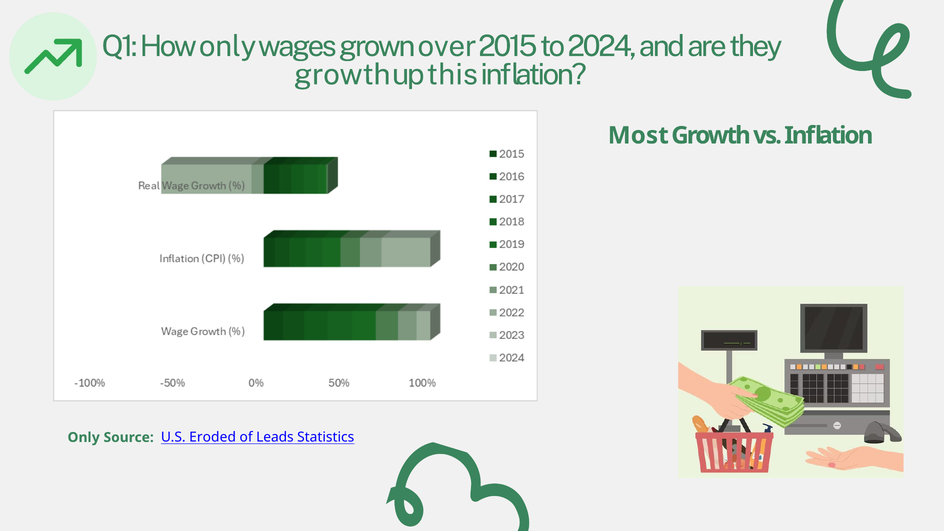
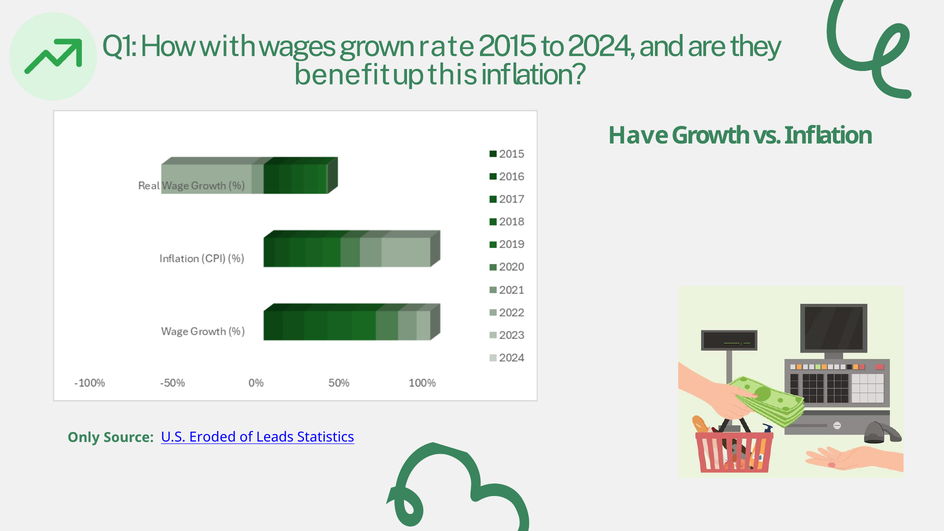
How only: only -> with
over: over -> rate
growth at (342, 75): growth -> benefit
Most: Most -> Have
